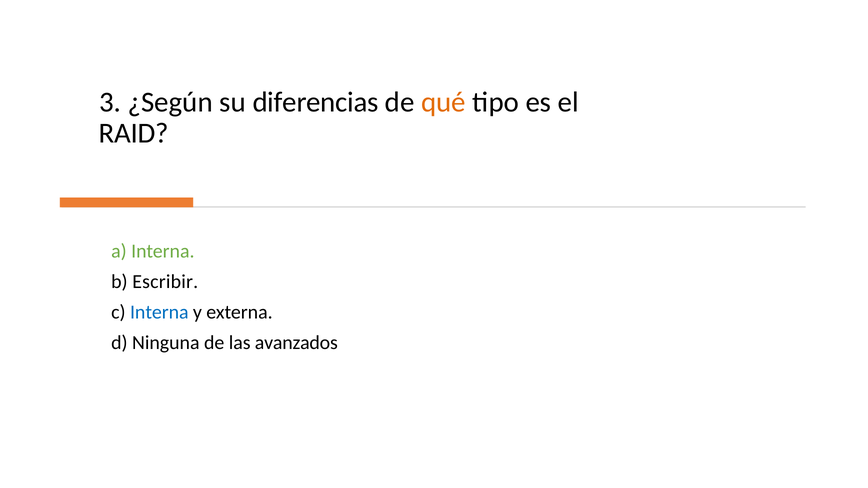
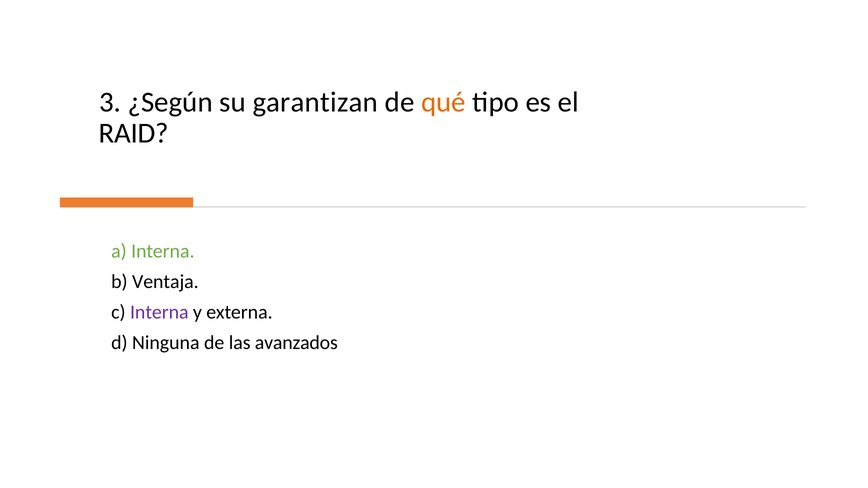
diferencias: diferencias -> garantizan
Escribir: Escribir -> Ventaja
Interna at (159, 312) colour: blue -> purple
